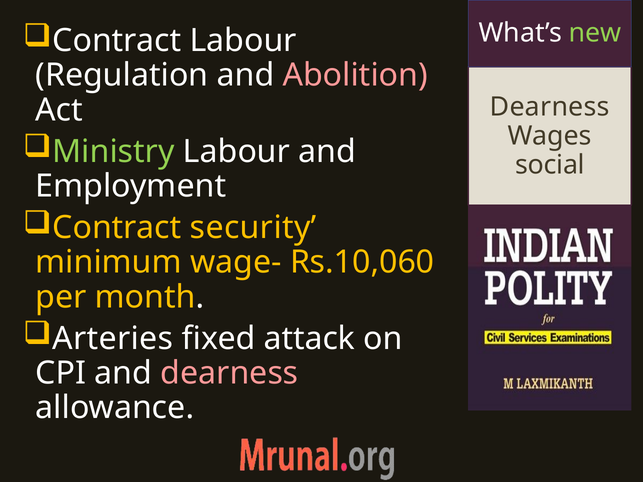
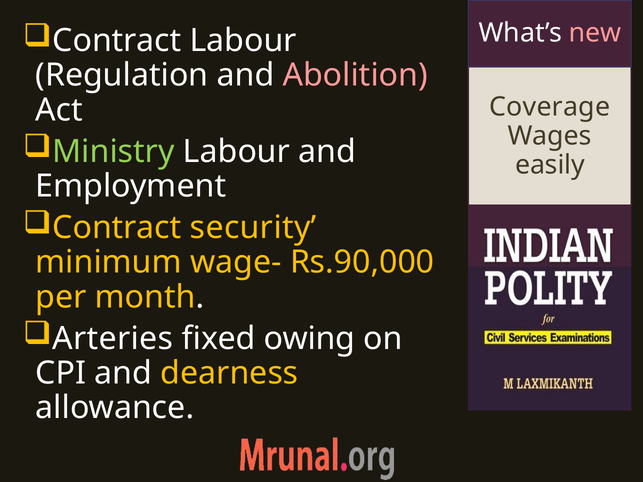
new colour: light green -> pink
Dearness at (550, 107): Dearness -> Coverage
social: social -> easily
Rs.10,060: Rs.10,060 -> Rs.90,000
attack: attack -> owing
dearness at (229, 373) colour: pink -> yellow
